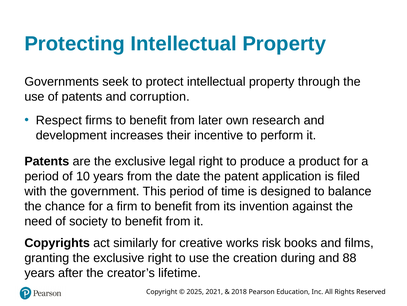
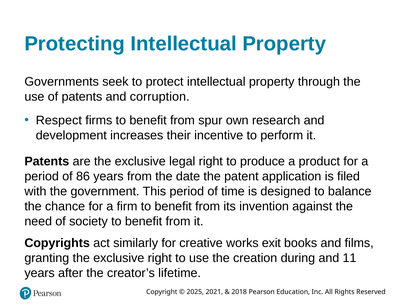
later: later -> spur
10: 10 -> 86
risk: risk -> exit
88: 88 -> 11
